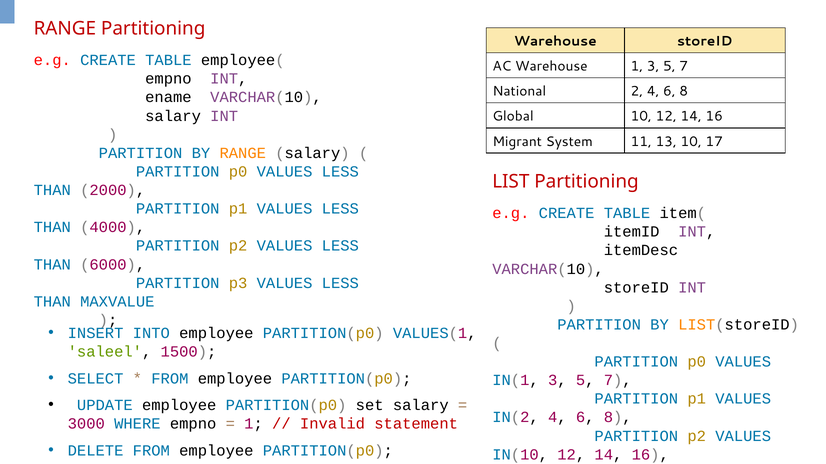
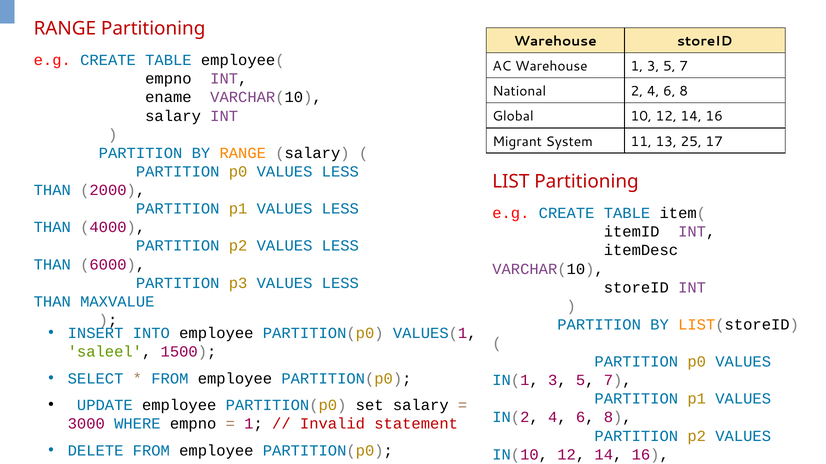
13 10: 10 -> 25
